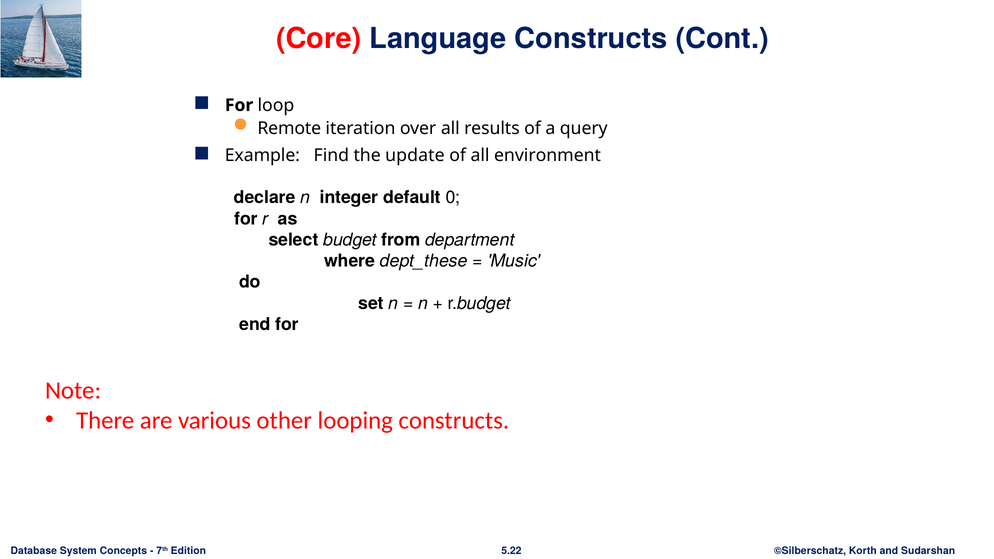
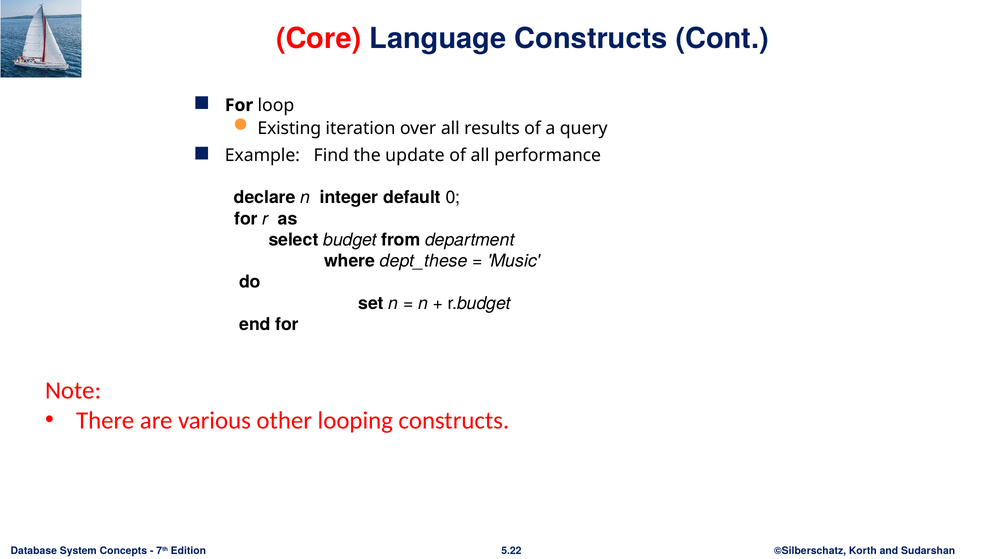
Remote: Remote -> Existing
environment: environment -> performance
